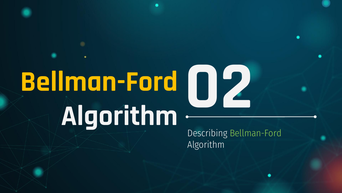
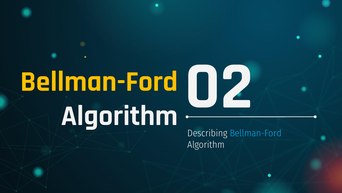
Bellman-Ford at (256, 133) colour: light green -> light blue
